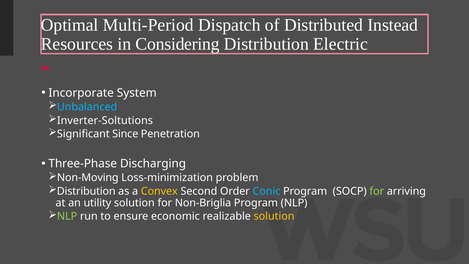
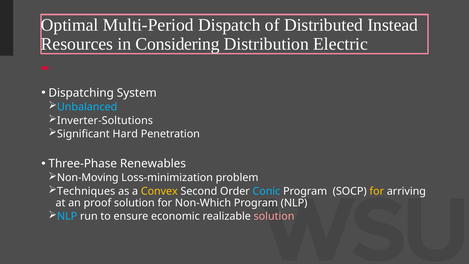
Incorporate: Incorporate -> Dispatching
Since: Since -> Hard
Discharging: Discharging -> Renewables
Distribution at (86, 191): Distribution -> Techniques
for at (377, 191) colour: light green -> yellow
utility: utility -> proof
Non-Briglia: Non-Briglia -> Non-Which
NLP at (67, 216) colour: light green -> light blue
solution at (274, 216) colour: yellow -> pink
